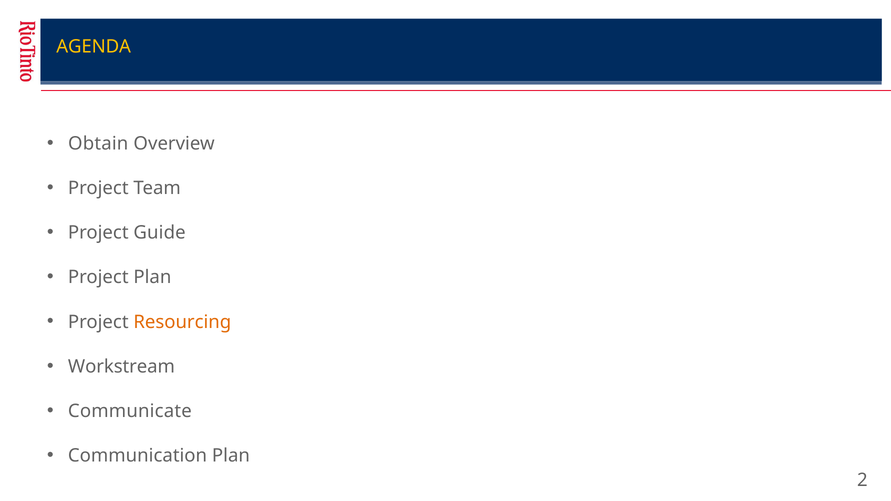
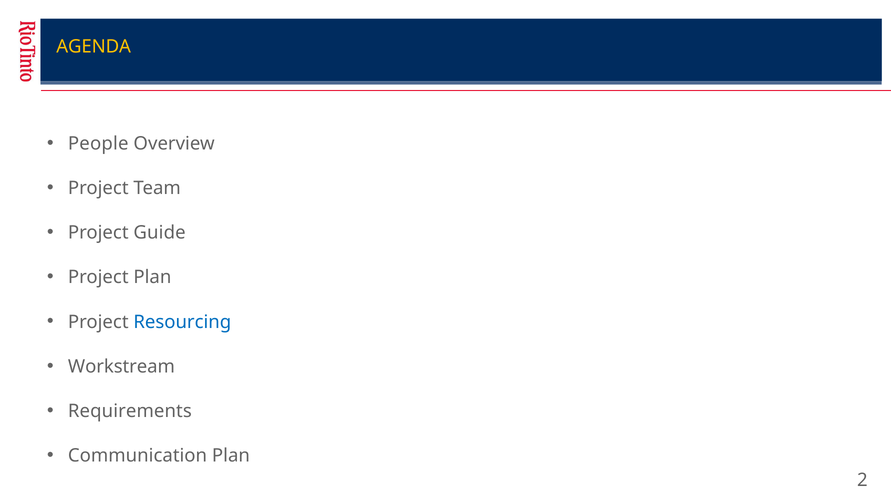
Obtain: Obtain -> People
Resourcing colour: orange -> blue
Communicate: Communicate -> Requirements
